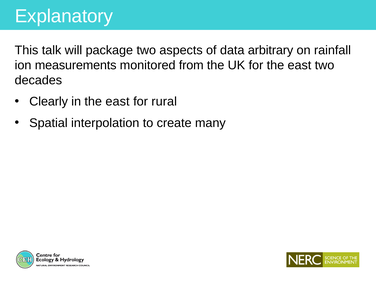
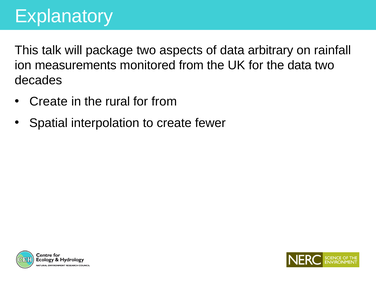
for the east: east -> data
Clearly at (49, 102): Clearly -> Create
in the east: east -> rural
for rural: rural -> from
many: many -> fewer
